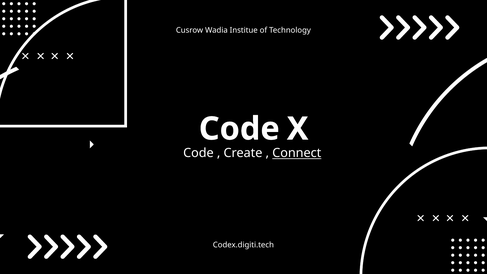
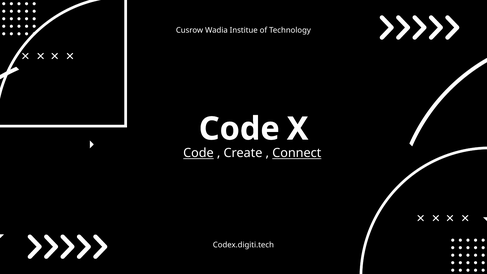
Code at (198, 153) underline: none -> present
